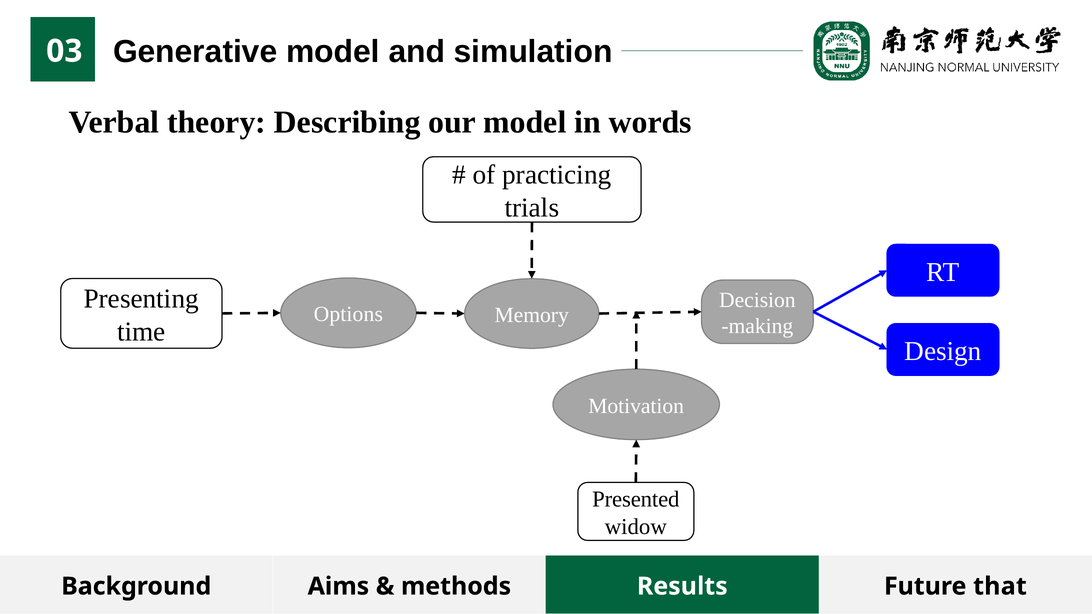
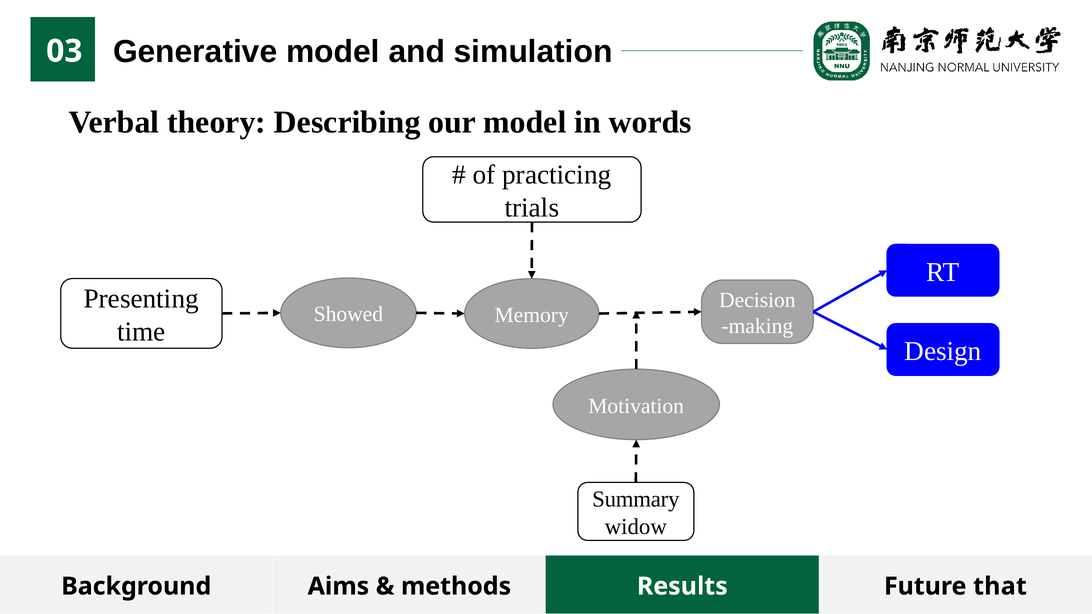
Options: Options -> Showed
Presented: Presented -> Summary
